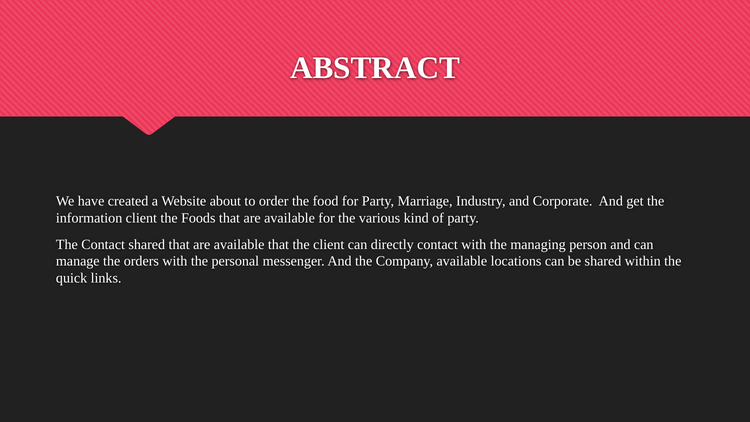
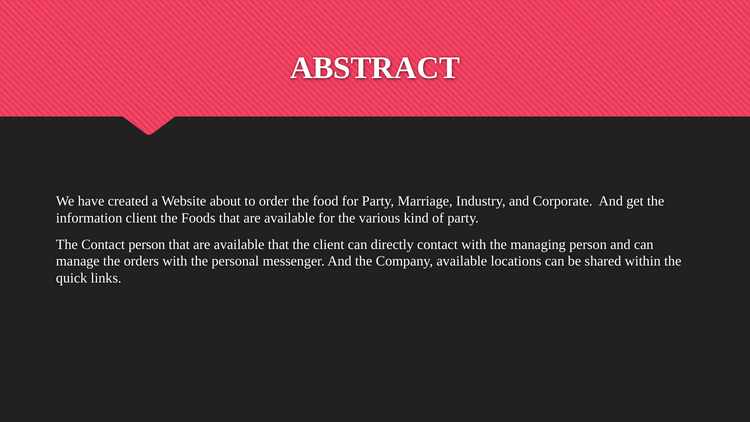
Contact shared: shared -> person
